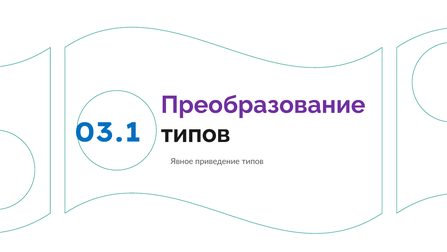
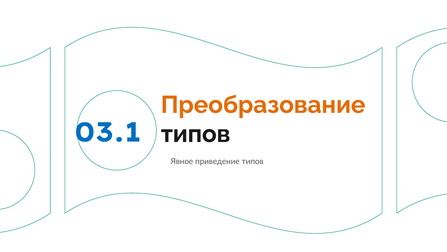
Преобразование colour: purple -> orange
